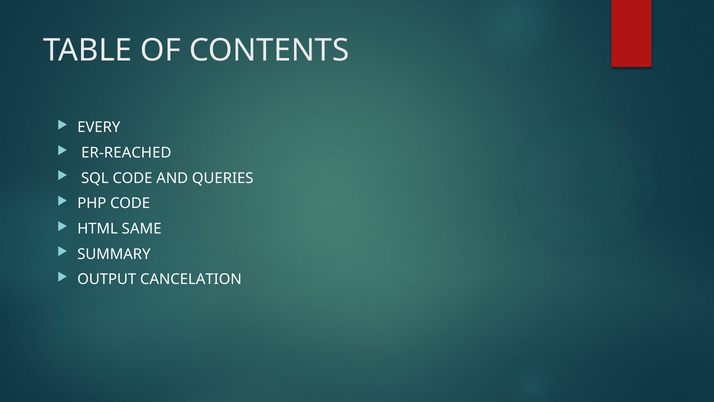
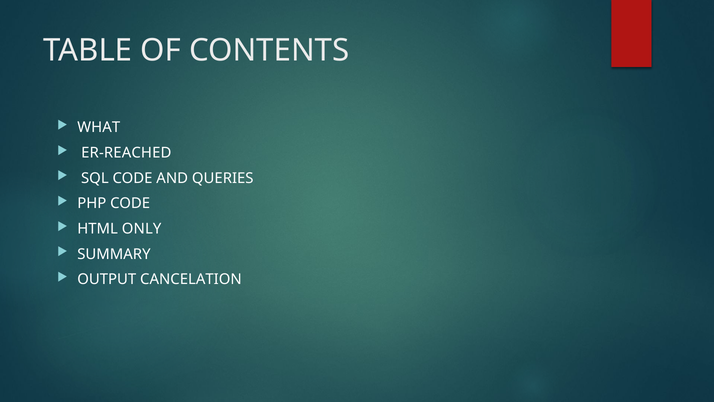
EVERY: EVERY -> WHAT
SAME: SAME -> ONLY
